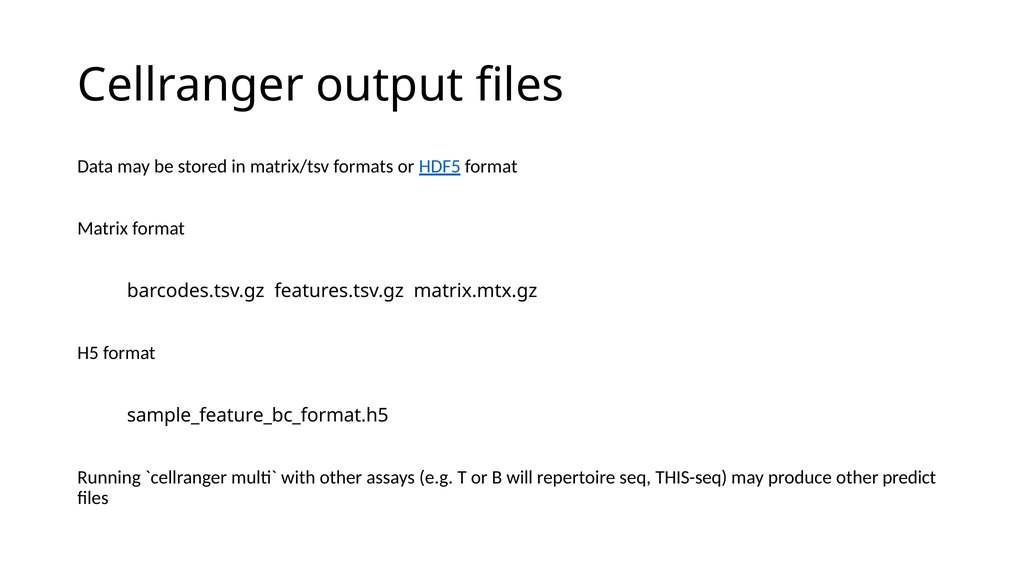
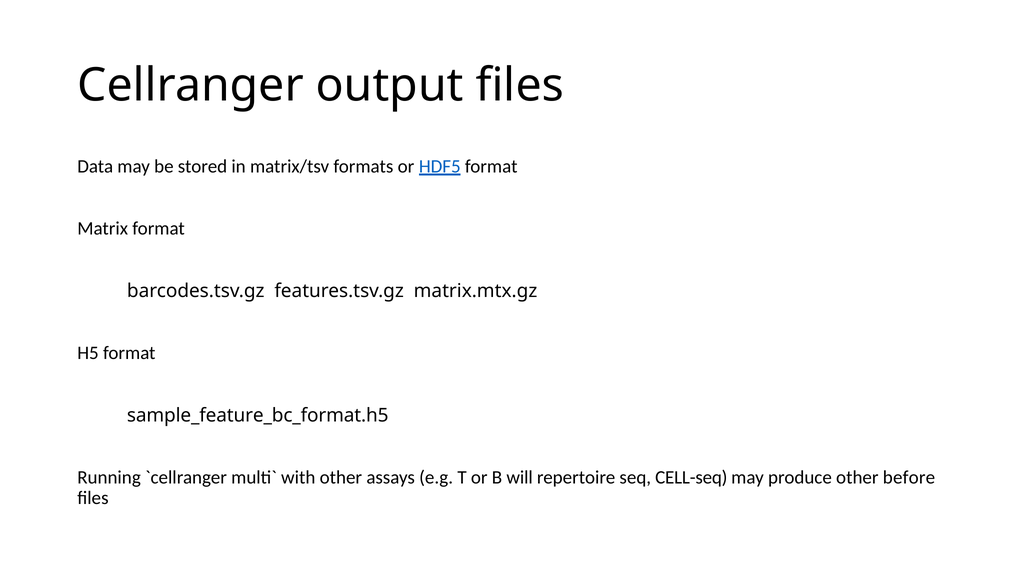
THIS-seq: THIS-seq -> CELL-seq
predict: predict -> before
